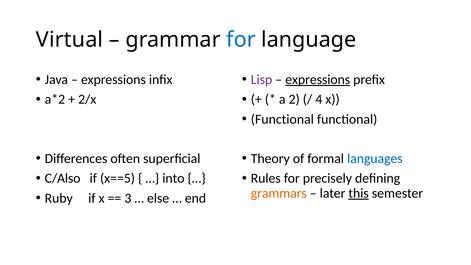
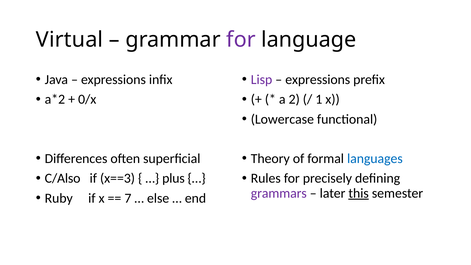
for at (241, 40) colour: blue -> purple
expressions at (318, 80) underline: present -> none
2/x: 2/x -> 0/x
4: 4 -> 1
Functional at (282, 119): Functional -> Lowercase
x==5: x==5 -> x==3
into: into -> plus
grammars colour: orange -> purple
3: 3 -> 7
